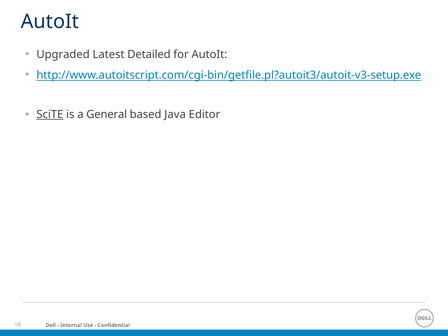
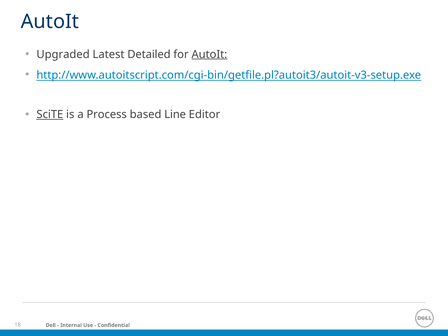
AutoIt at (209, 54) underline: none -> present
General: General -> Process
Java: Java -> Line
